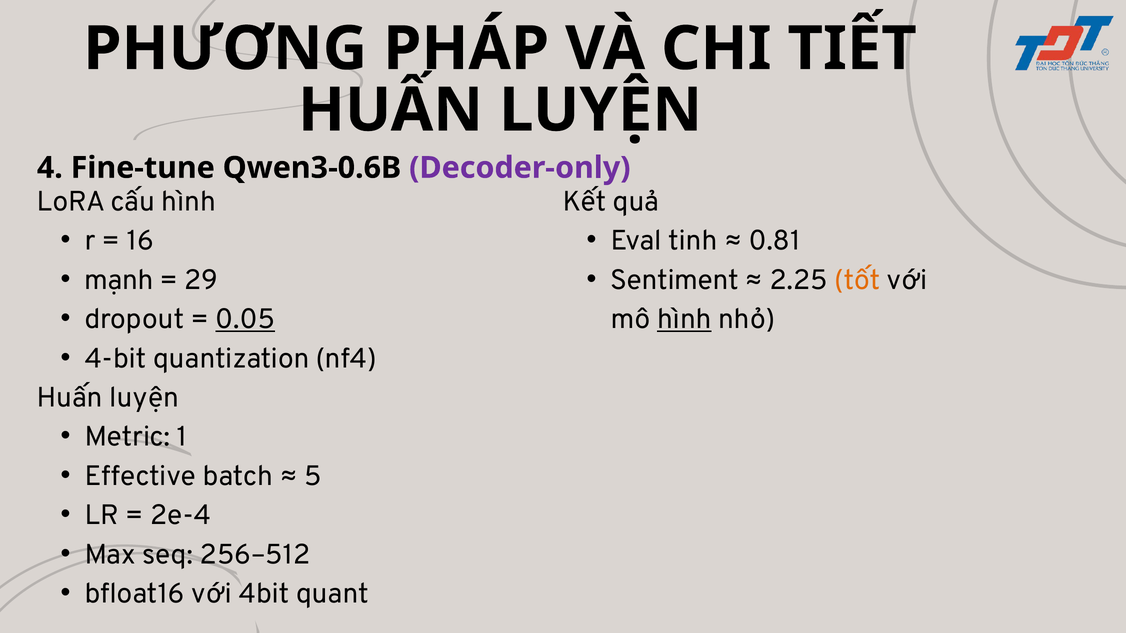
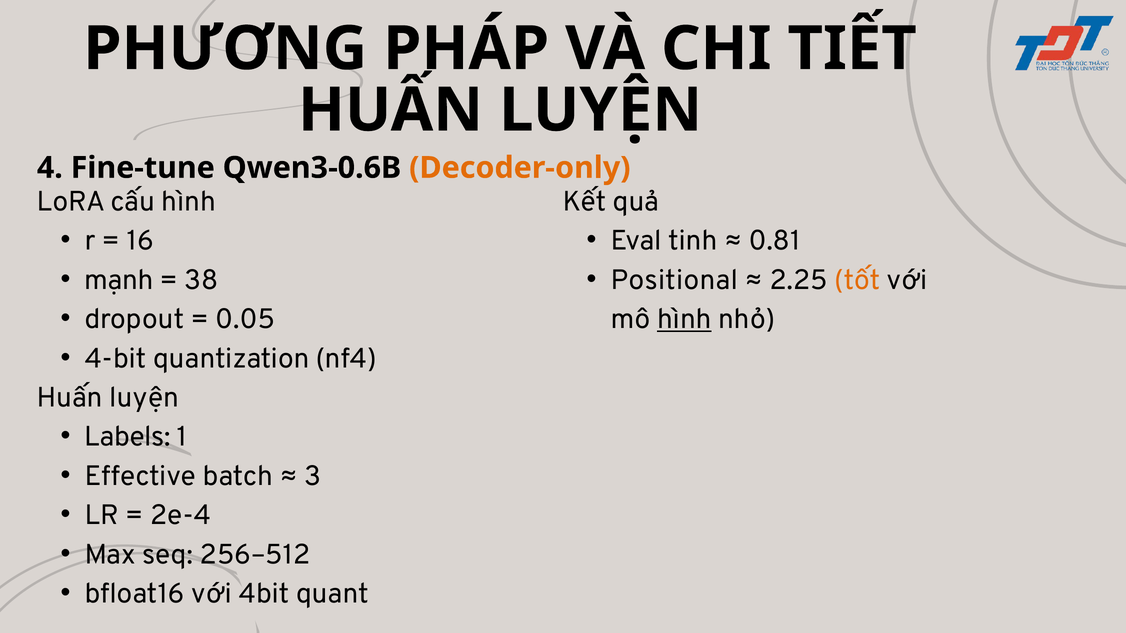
Decoder-only colour: purple -> orange
29: 29 -> 38
Sentiment: Sentiment -> Positional
0.05 underline: present -> none
Metric: Metric -> Labels
5: 5 -> 3
